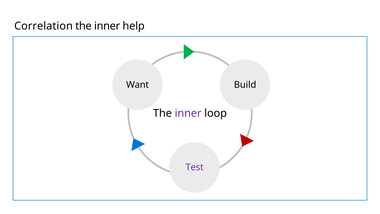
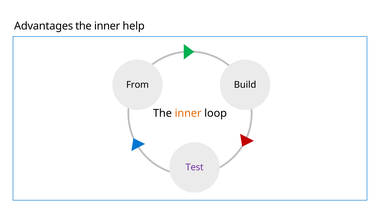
Correlation: Correlation -> Advantages
Want: Want -> From
inner at (188, 113) colour: purple -> orange
